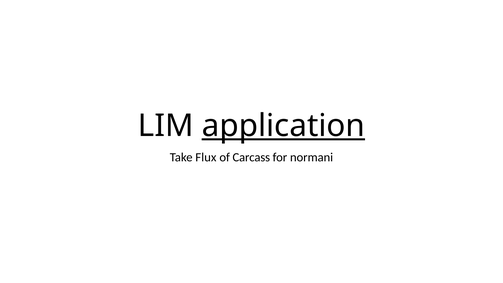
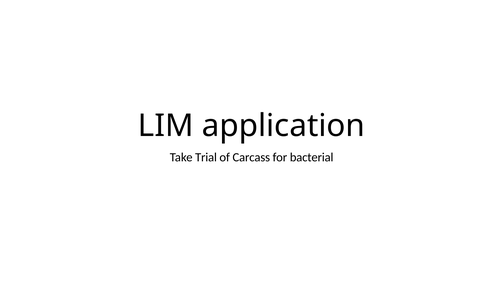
application underline: present -> none
Flux: Flux -> Trial
normani: normani -> bacterial
